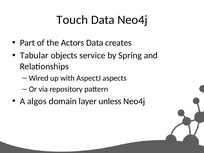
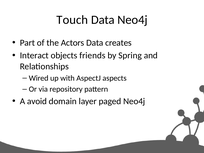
Tabular: Tabular -> Interact
service: service -> friends
algos: algos -> avoid
unless: unless -> paged
